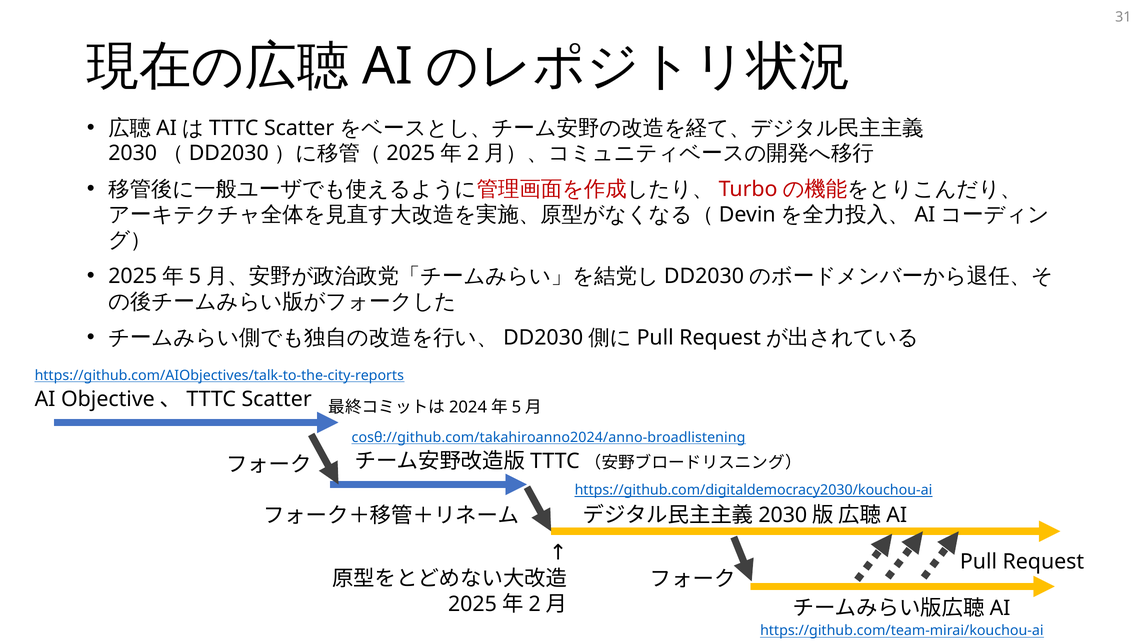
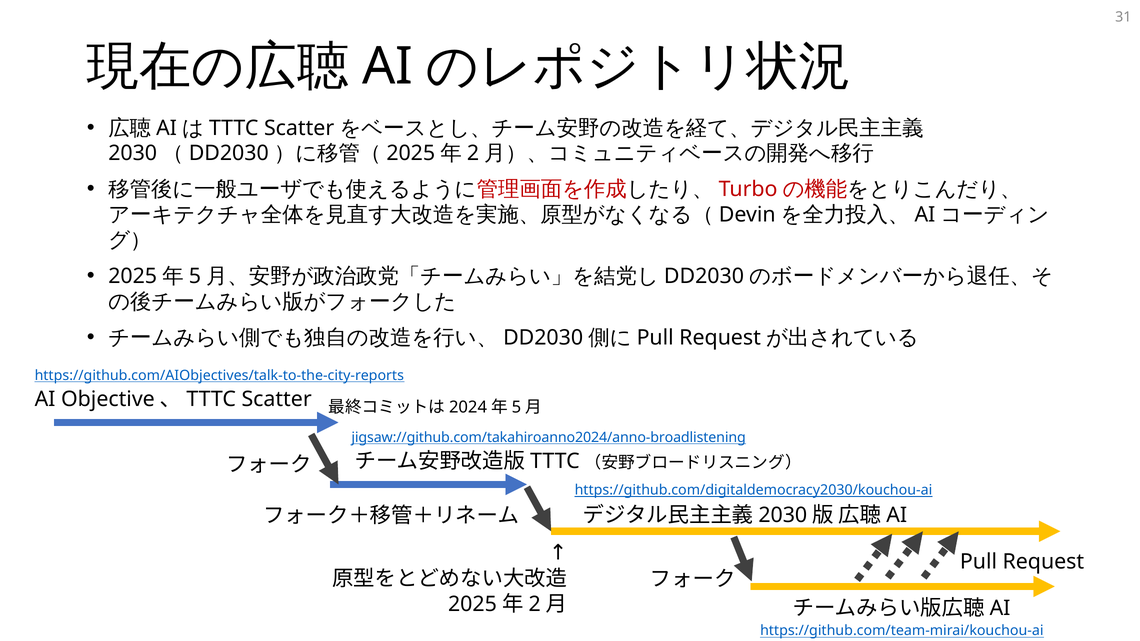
cosθ://github.com/takahiroanno2024/anno-broadlistening: cosθ://github.com/takahiroanno2024/anno-broadlistening -> jigsaw://github.com/takahiroanno2024/anno-broadlistening
